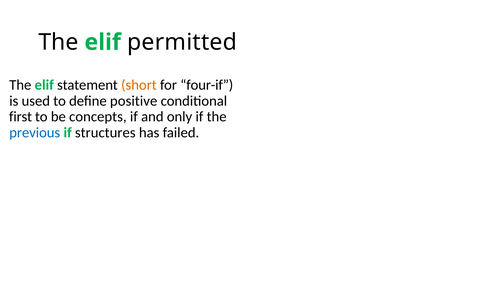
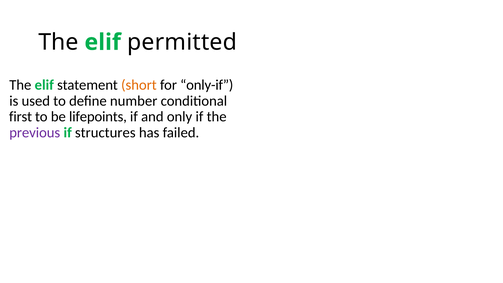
four-if: four-if -> only-if
positive: positive -> number
concepts: concepts -> lifepoints
previous colour: blue -> purple
